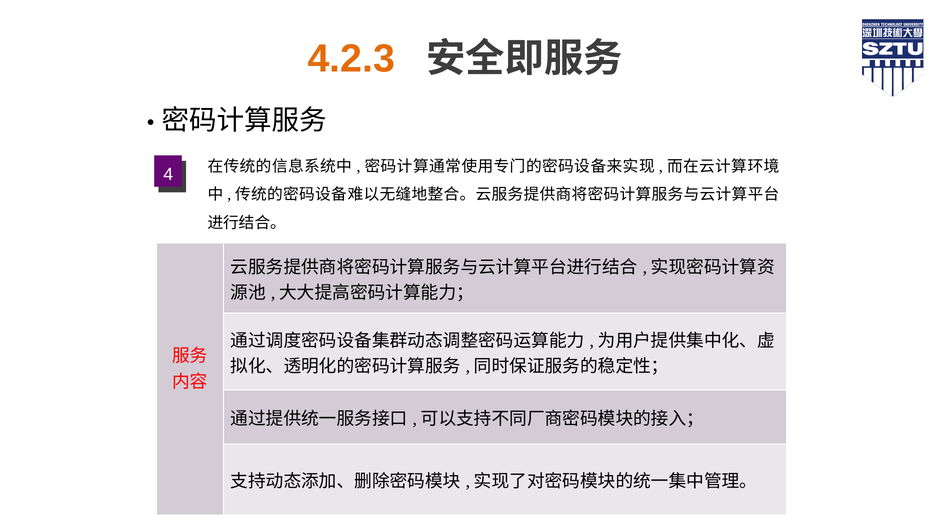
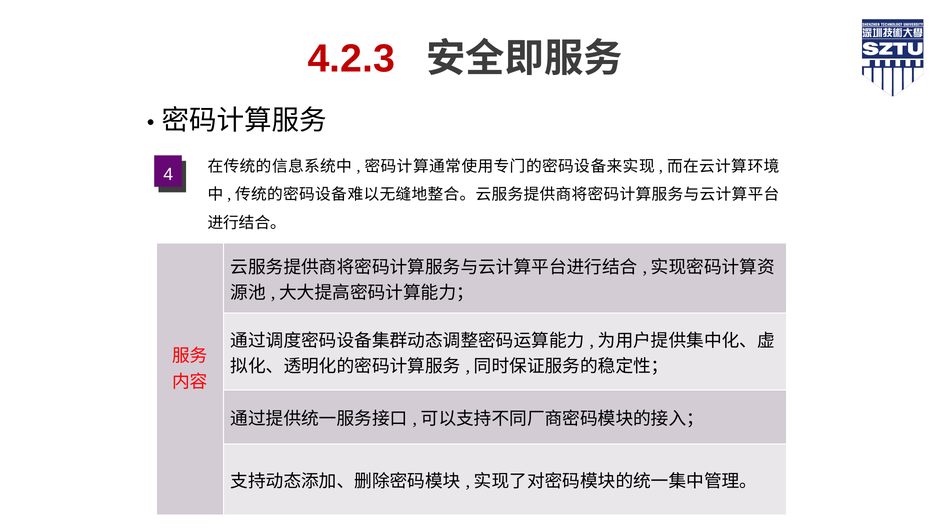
4.2.3 colour: orange -> red
